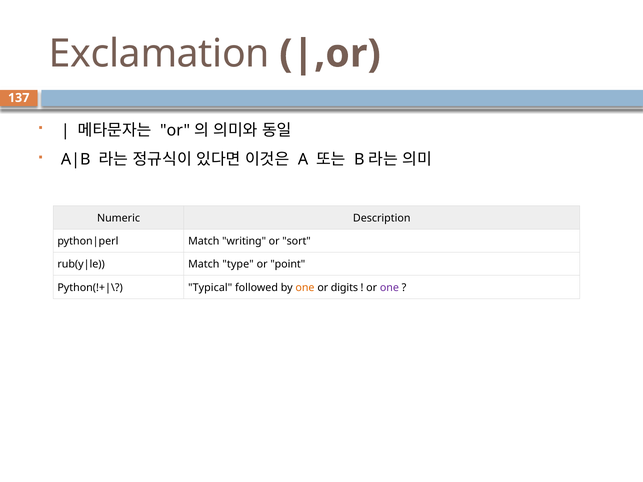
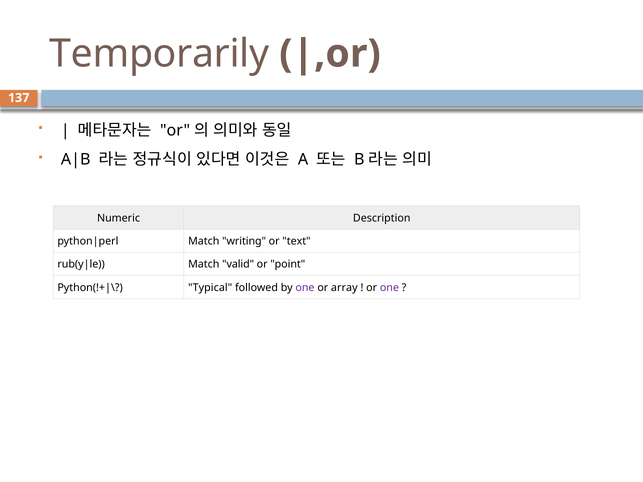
Exclamation: Exclamation -> Temporarily
sort: sort -> text
type: type -> valid
one at (305, 288) colour: orange -> purple
digits: digits -> array
